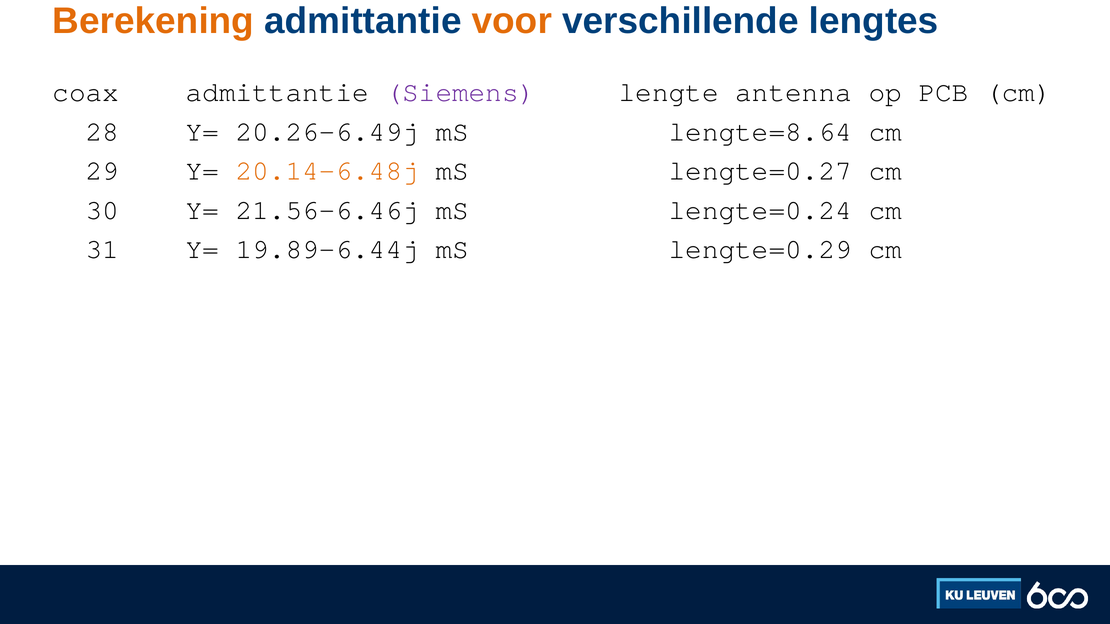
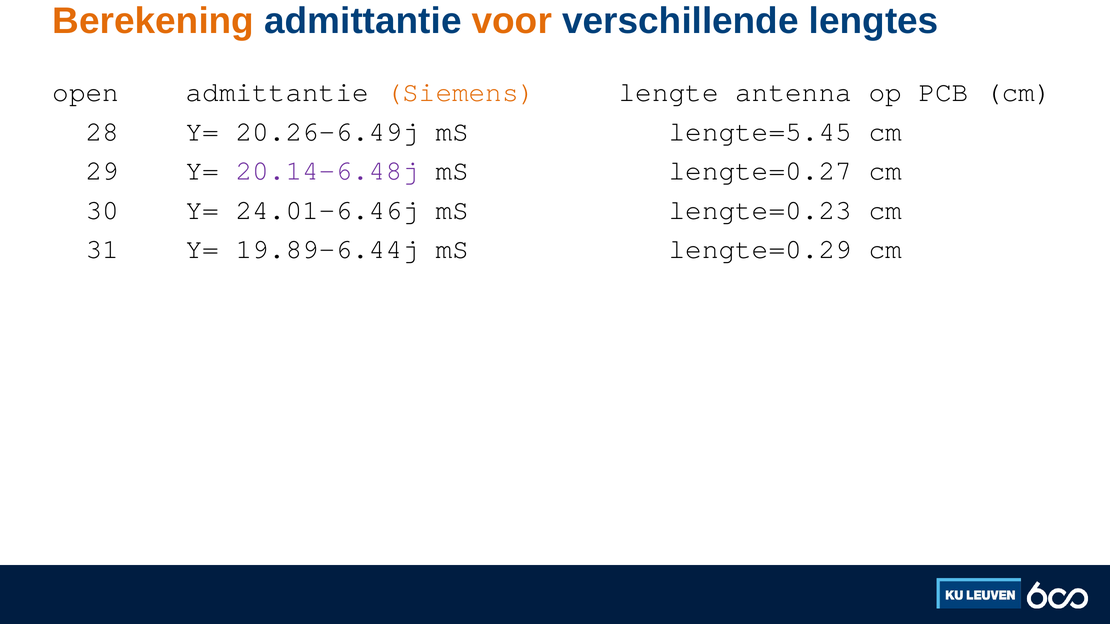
coax: coax -> open
Siemens colour: purple -> orange
lengte=8.64: lengte=8.64 -> lengte=5.45
20.14-6.48j colour: orange -> purple
21.56-6.46j: 21.56-6.46j -> 24.01-6.46j
lengte=0.24: lengte=0.24 -> lengte=0.23
